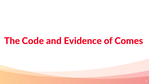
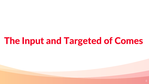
Code: Code -> Input
Evidence: Evidence -> Targeted
